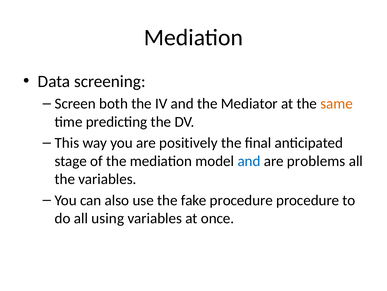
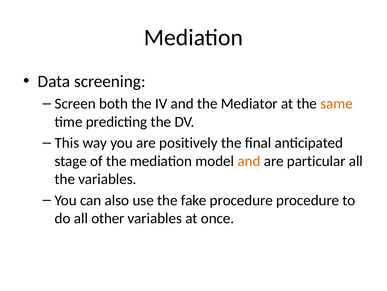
and at (249, 161) colour: blue -> orange
problems: problems -> particular
using: using -> other
